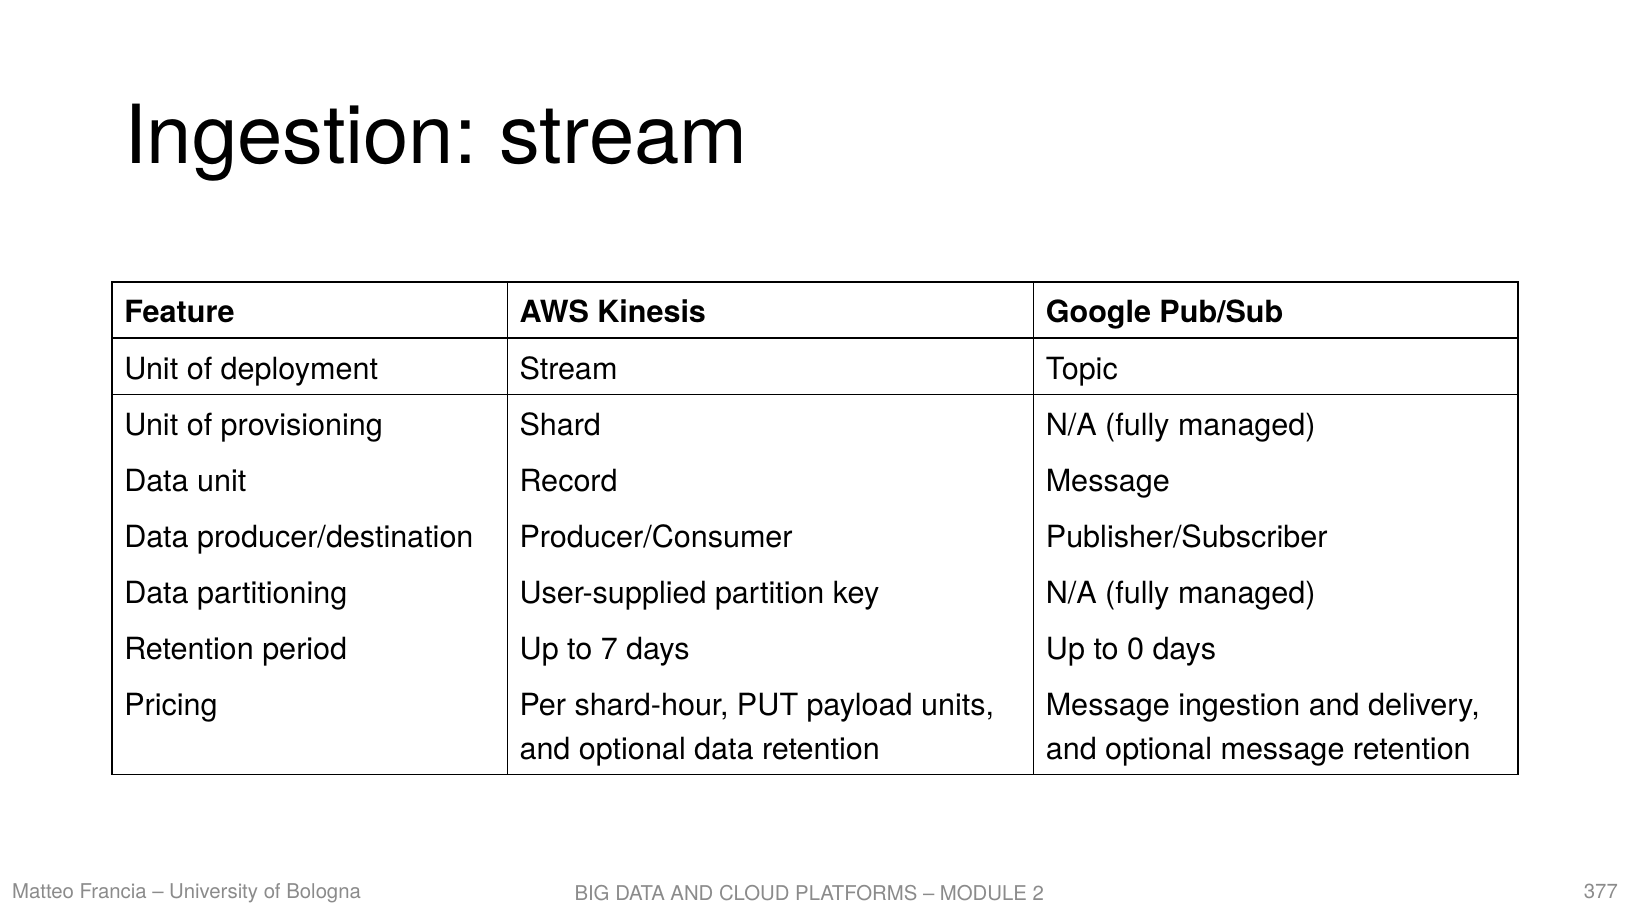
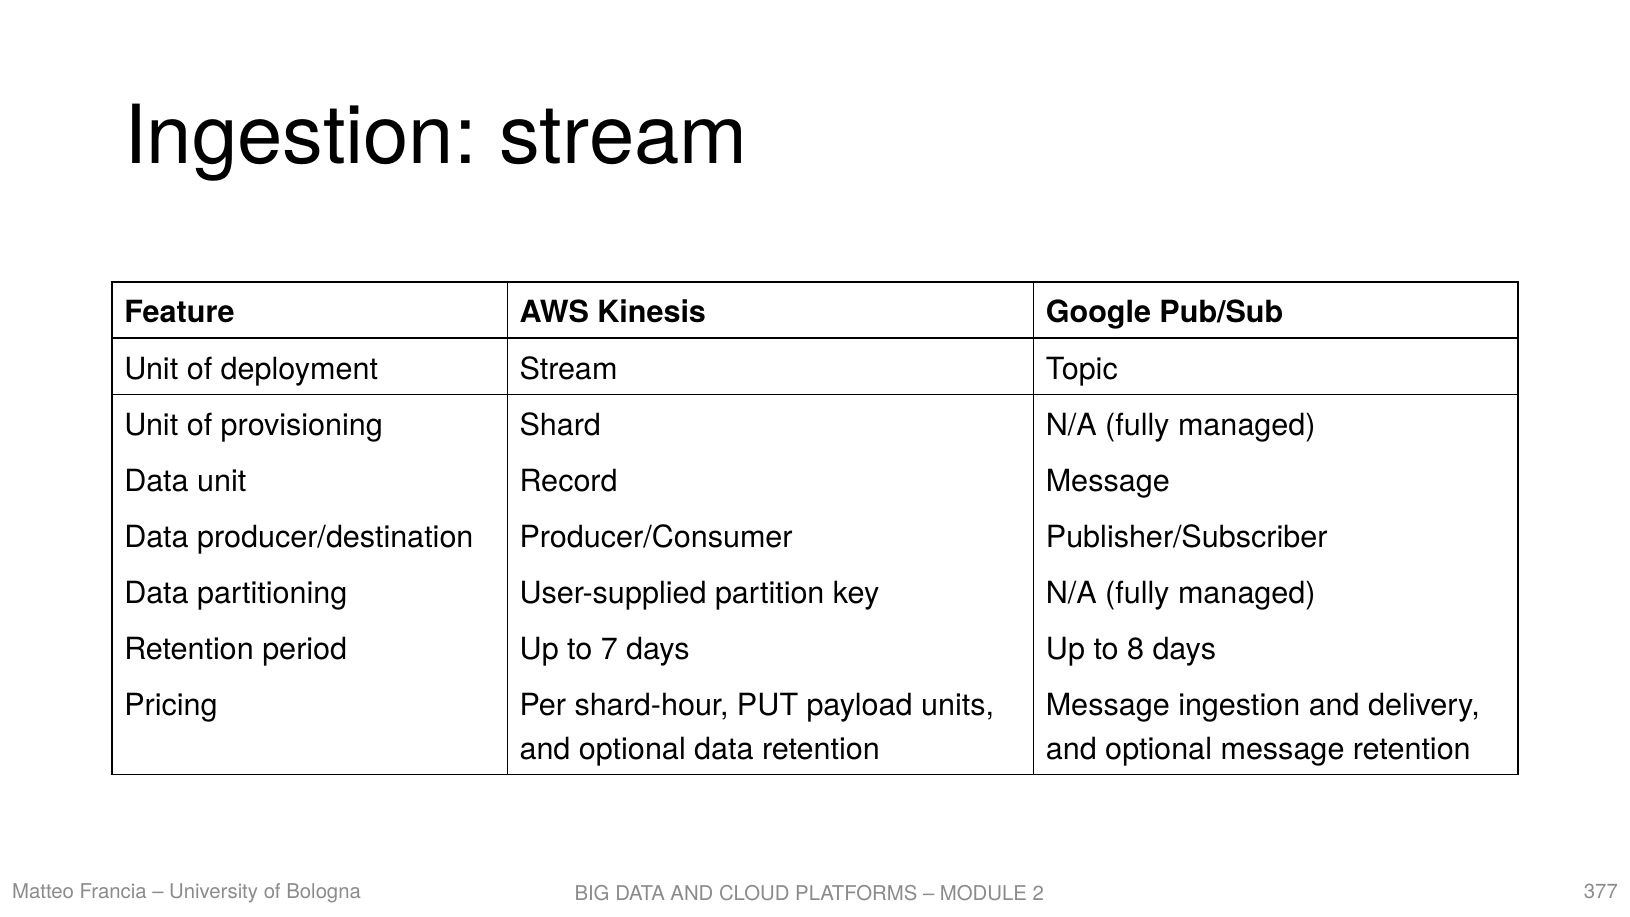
0: 0 -> 8
